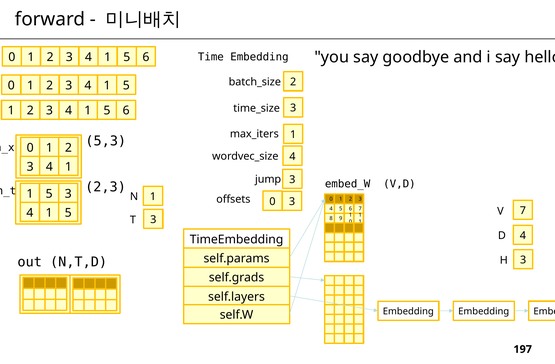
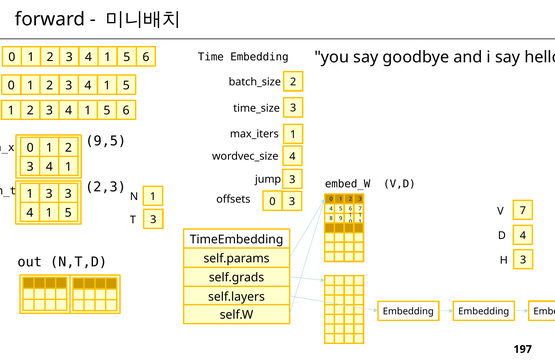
5,3: 5,3 -> 9,5
5 at (49, 194): 5 -> 3
